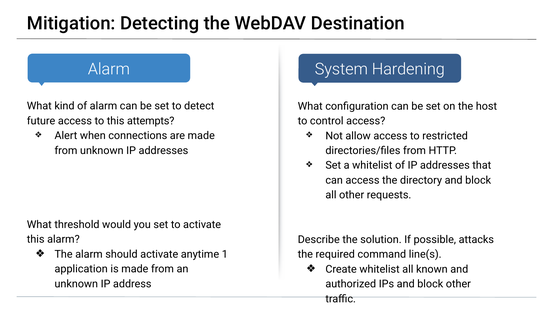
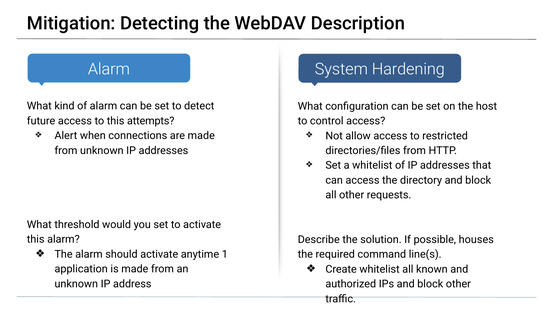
Destination: Destination -> Description
attacks: attacks -> houses
